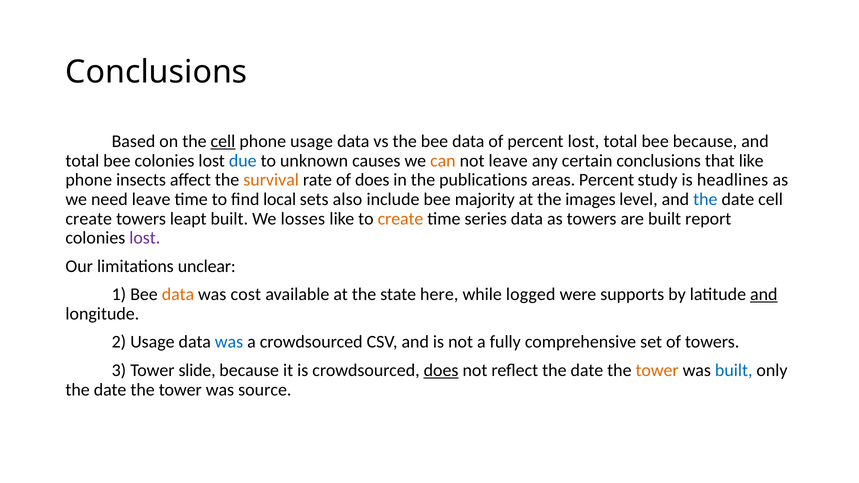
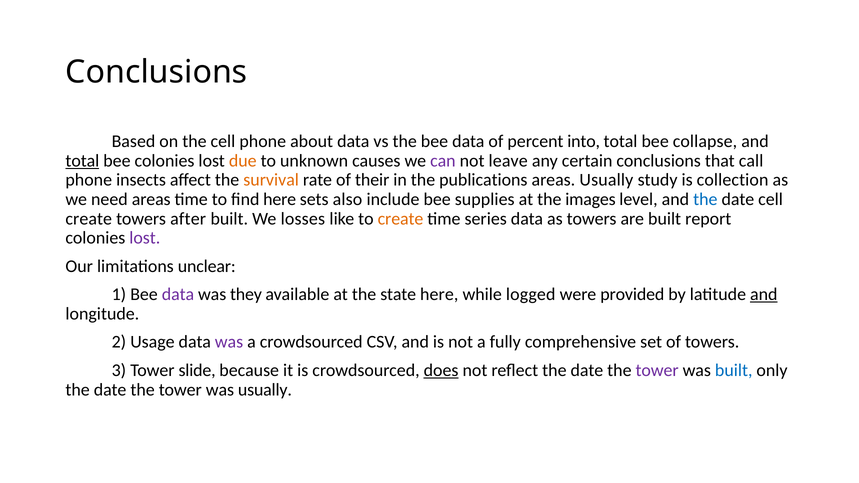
cell at (223, 141) underline: present -> none
phone usage: usage -> about
percent lost: lost -> into
bee because: because -> collapse
total at (82, 161) underline: none -> present
due colour: blue -> orange
can colour: orange -> purple
that like: like -> call
of does: does -> their
areas Percent: Percent -> Usually
headlines: headlines -> collection
need leave: leave -> areas
find local: local -> here
majority: majority -> supplies
leapt: leapt -> after
data at (178, 295) colour: orange -> purple
cost: cost -> they
supports: supports -> provided
was at (229, 342) colour: blue -> purple
tower at (657, 370) colour: orange -> purple
was source: source -> usually
